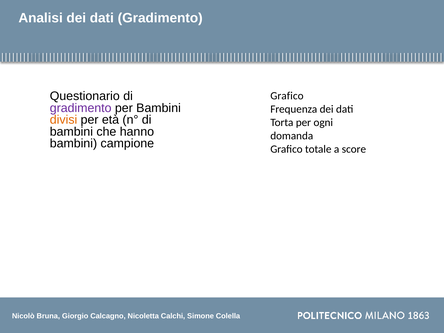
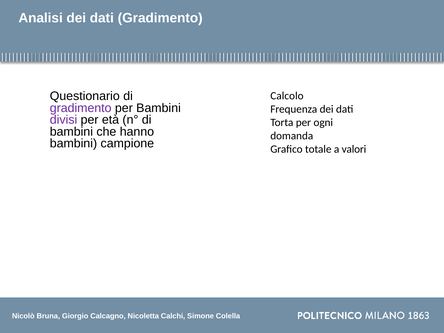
Grafico at (287, 96): Grafico -> Calcolo
divisi colour: orange -> purple
score: score -> valori
